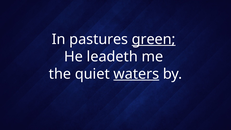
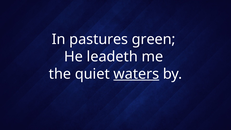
green underline: present -> none
